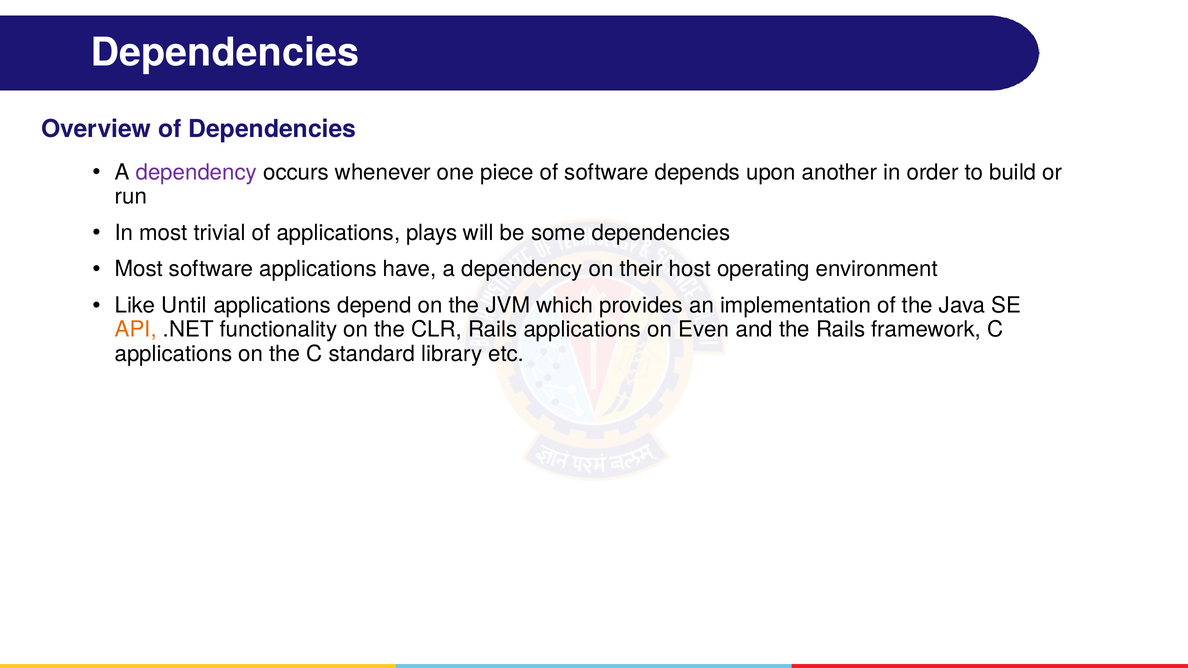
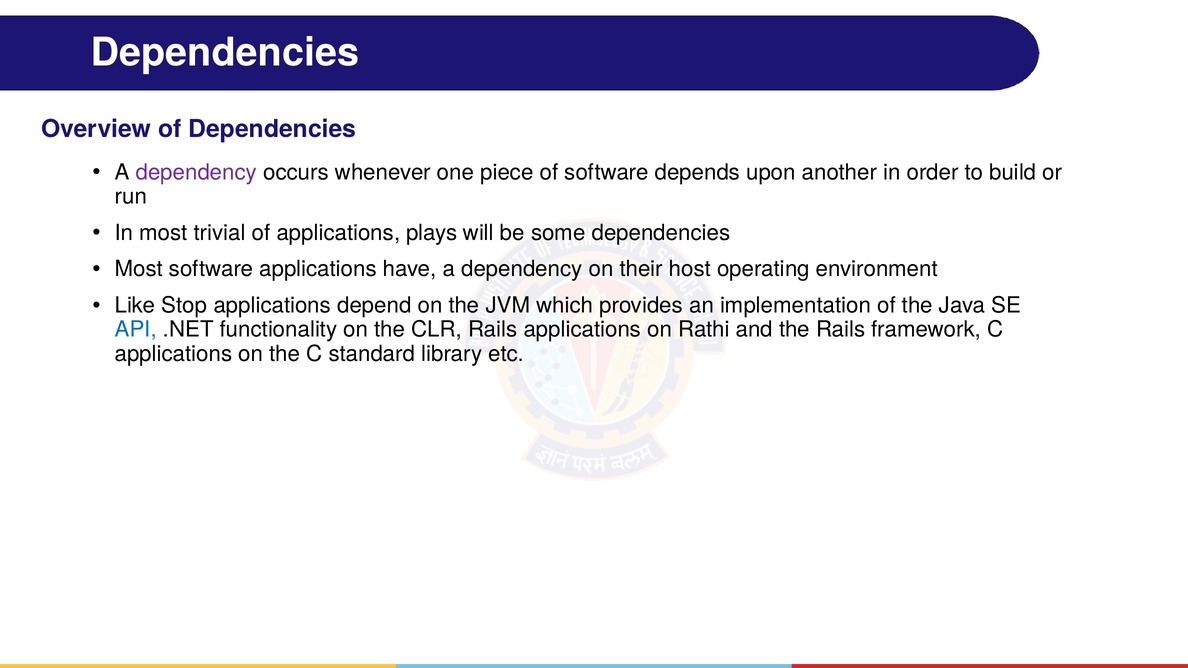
Until: Until -> Stop
API colour: orange -> blue
Even: Even -> Rathi
